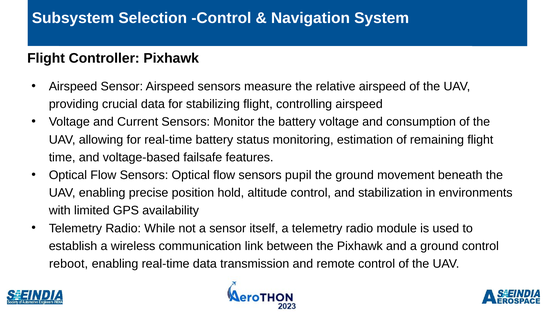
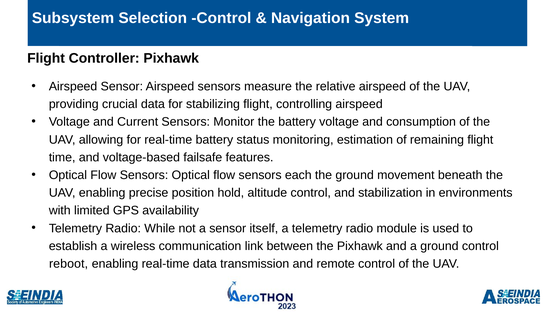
pupil: pupil -> each
